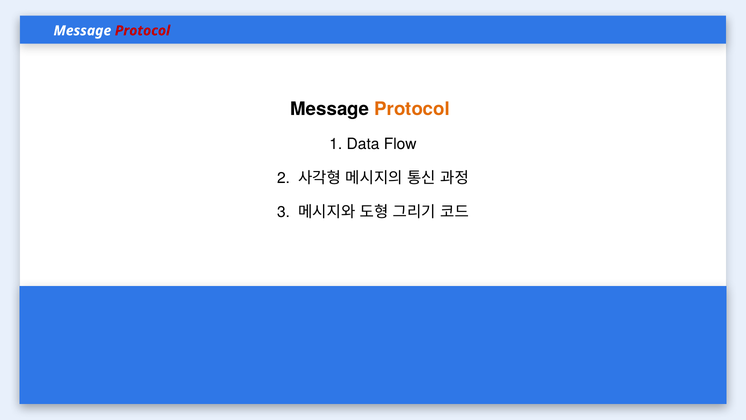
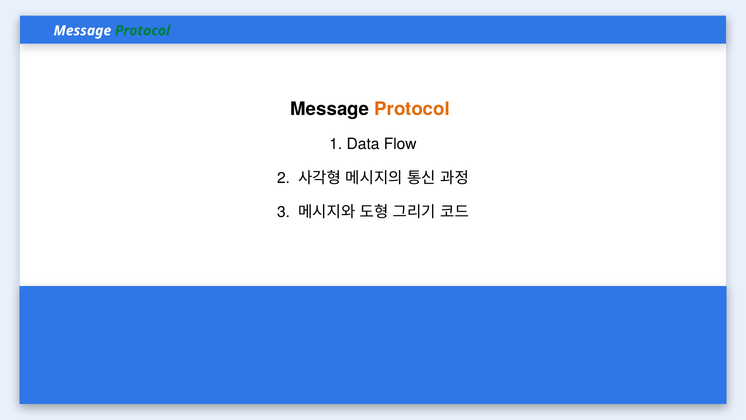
Protocol at (143, 31) colour: red -> green
